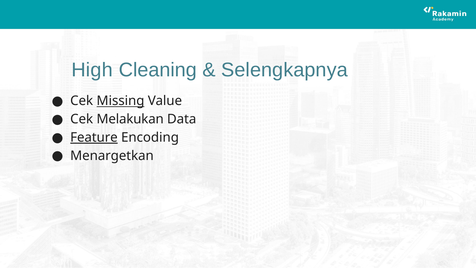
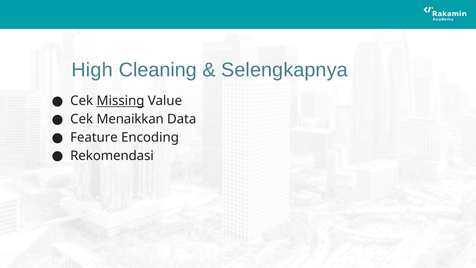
Melakukan: Melakukan -> Menaikkan
Feature underline: present -> none
Menargetkan: Menargetkan -> Rekomendasi
